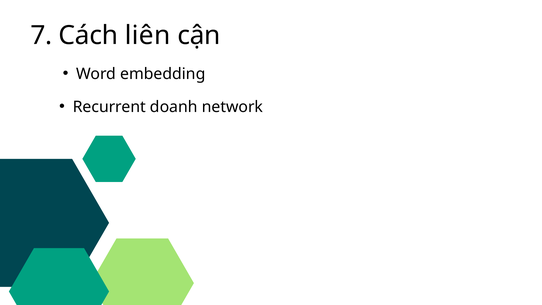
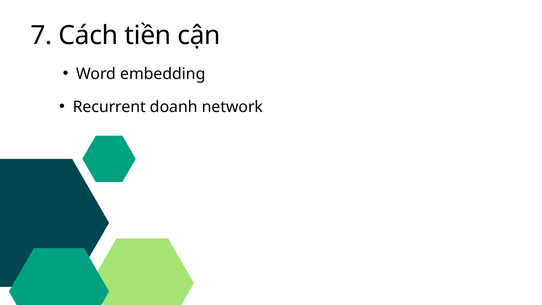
liên: liên -> tiền
